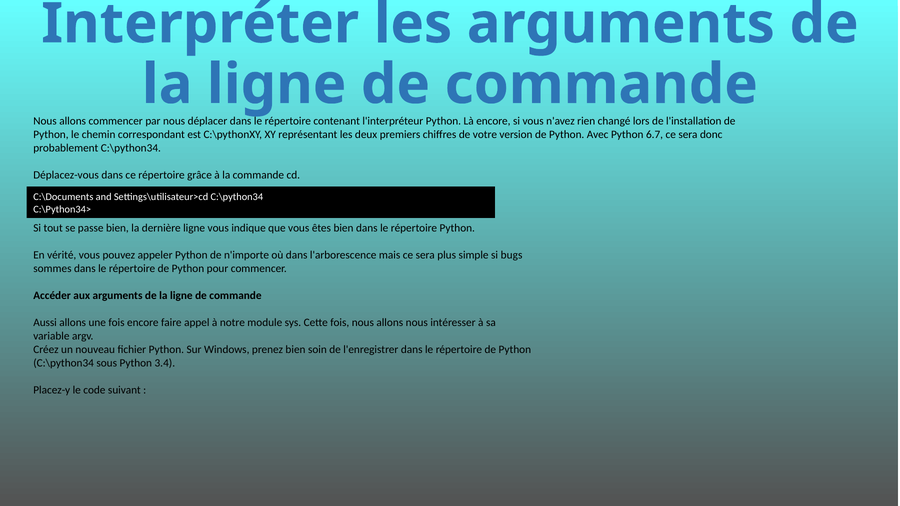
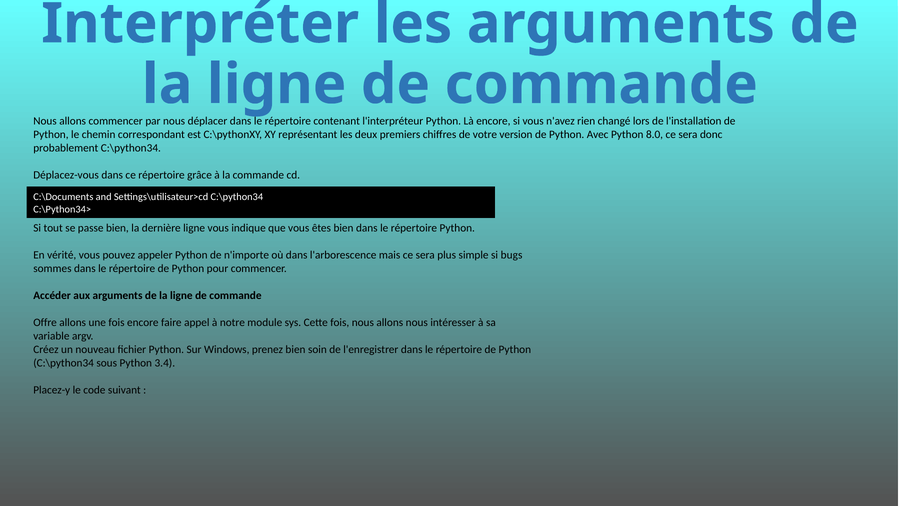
6.7: 6.7 -> 8.0
Aussi: Aussi -> Offre
